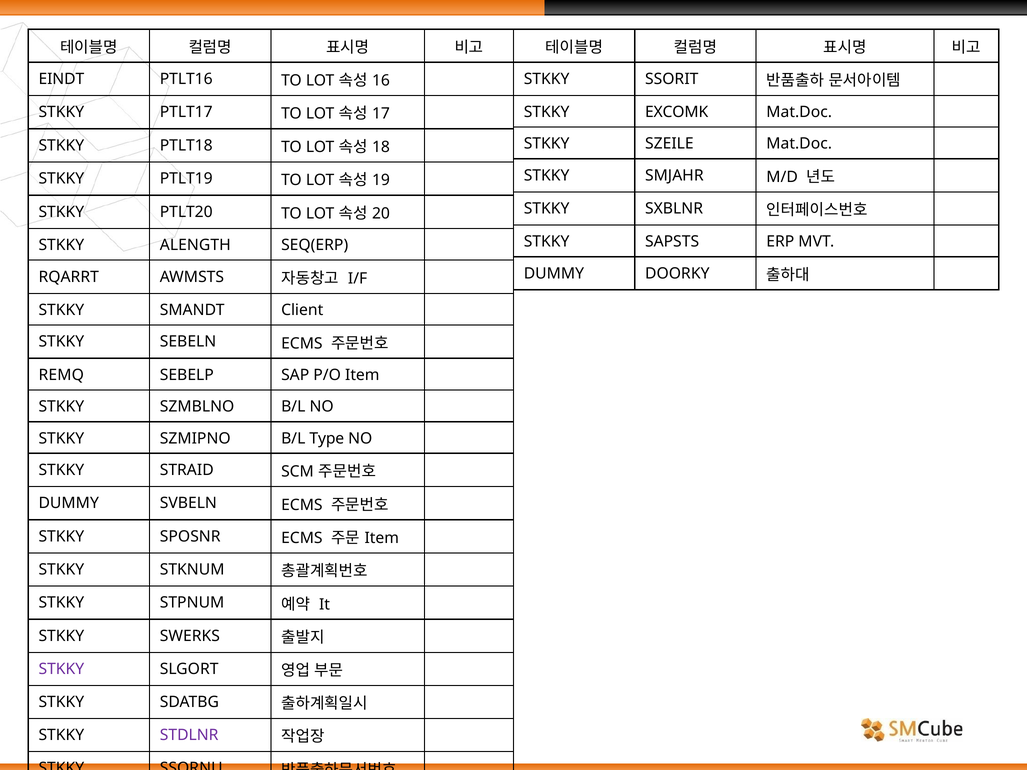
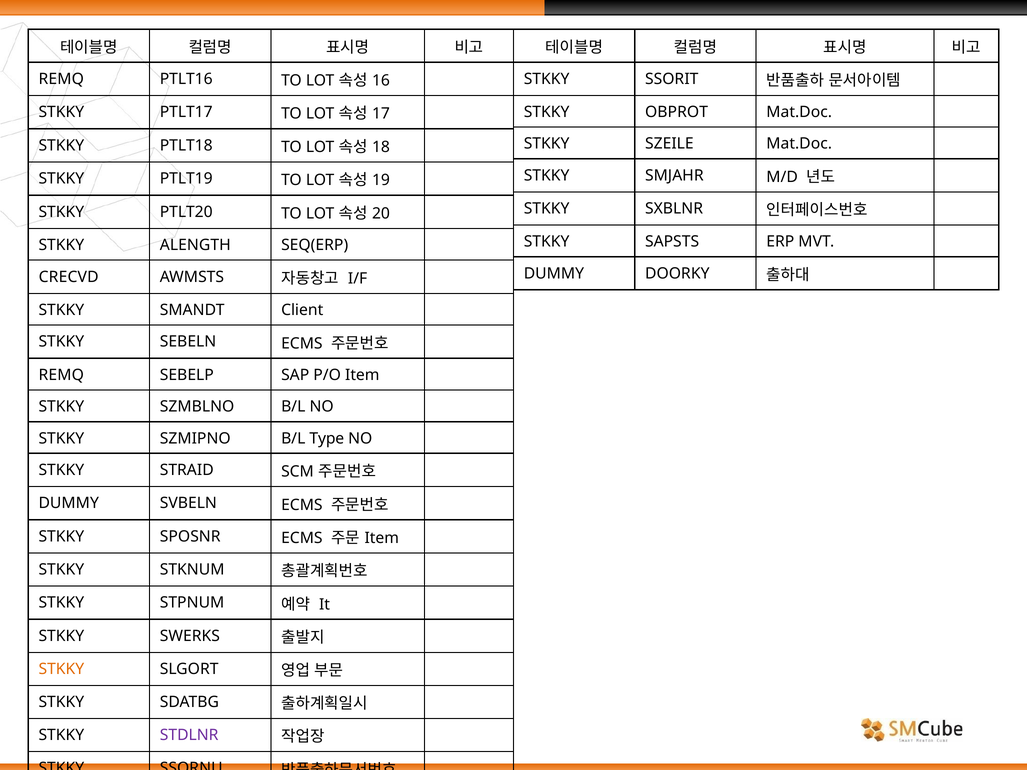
EINDT at (61, 79): EINDT -> REMQ
EXCOMK: EXCOMK -> OBPROT
RQARRT: RQARRT -> CRECVD
STKKY at (61, 669) colour: purple -> orange
